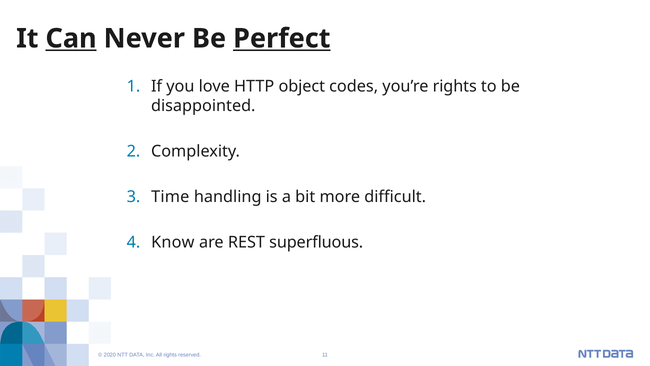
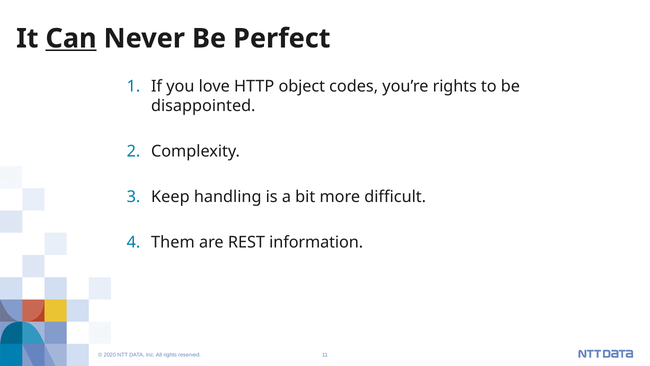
Perfect underline: present -> none
Time: Time -> Keep
Know: Know -> Them
superfluous: superfluous -> information
